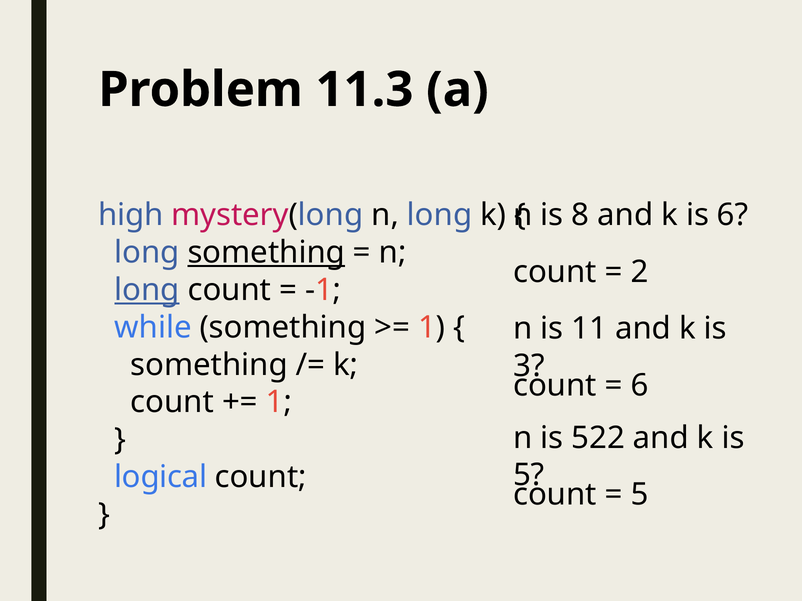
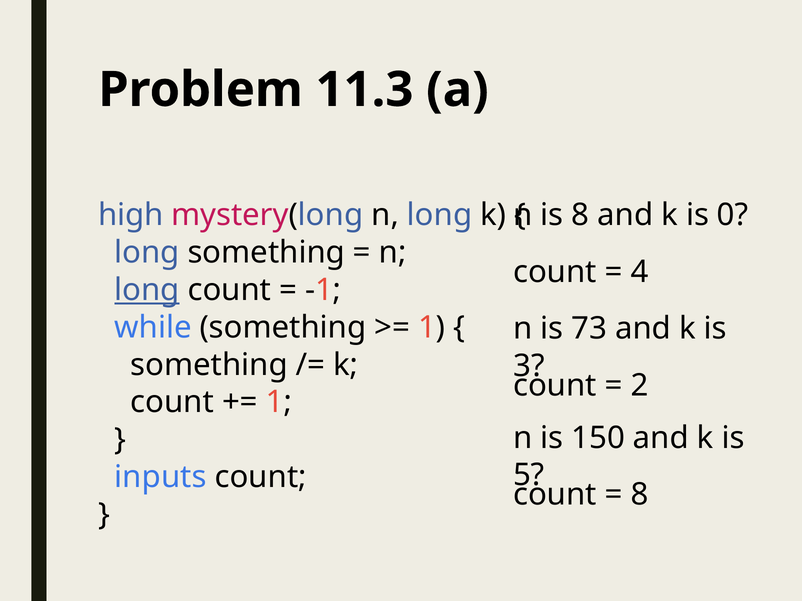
is 6: 6 -> 0
something at (266, 253) underline: present -> none
2: 2 -> 4
11: 11 -> 73
6 at (640, 386): 6 -> 2
522: 522 -> 150
logical: logical -> inputs
5 at (640, 495): 5 -> 8
